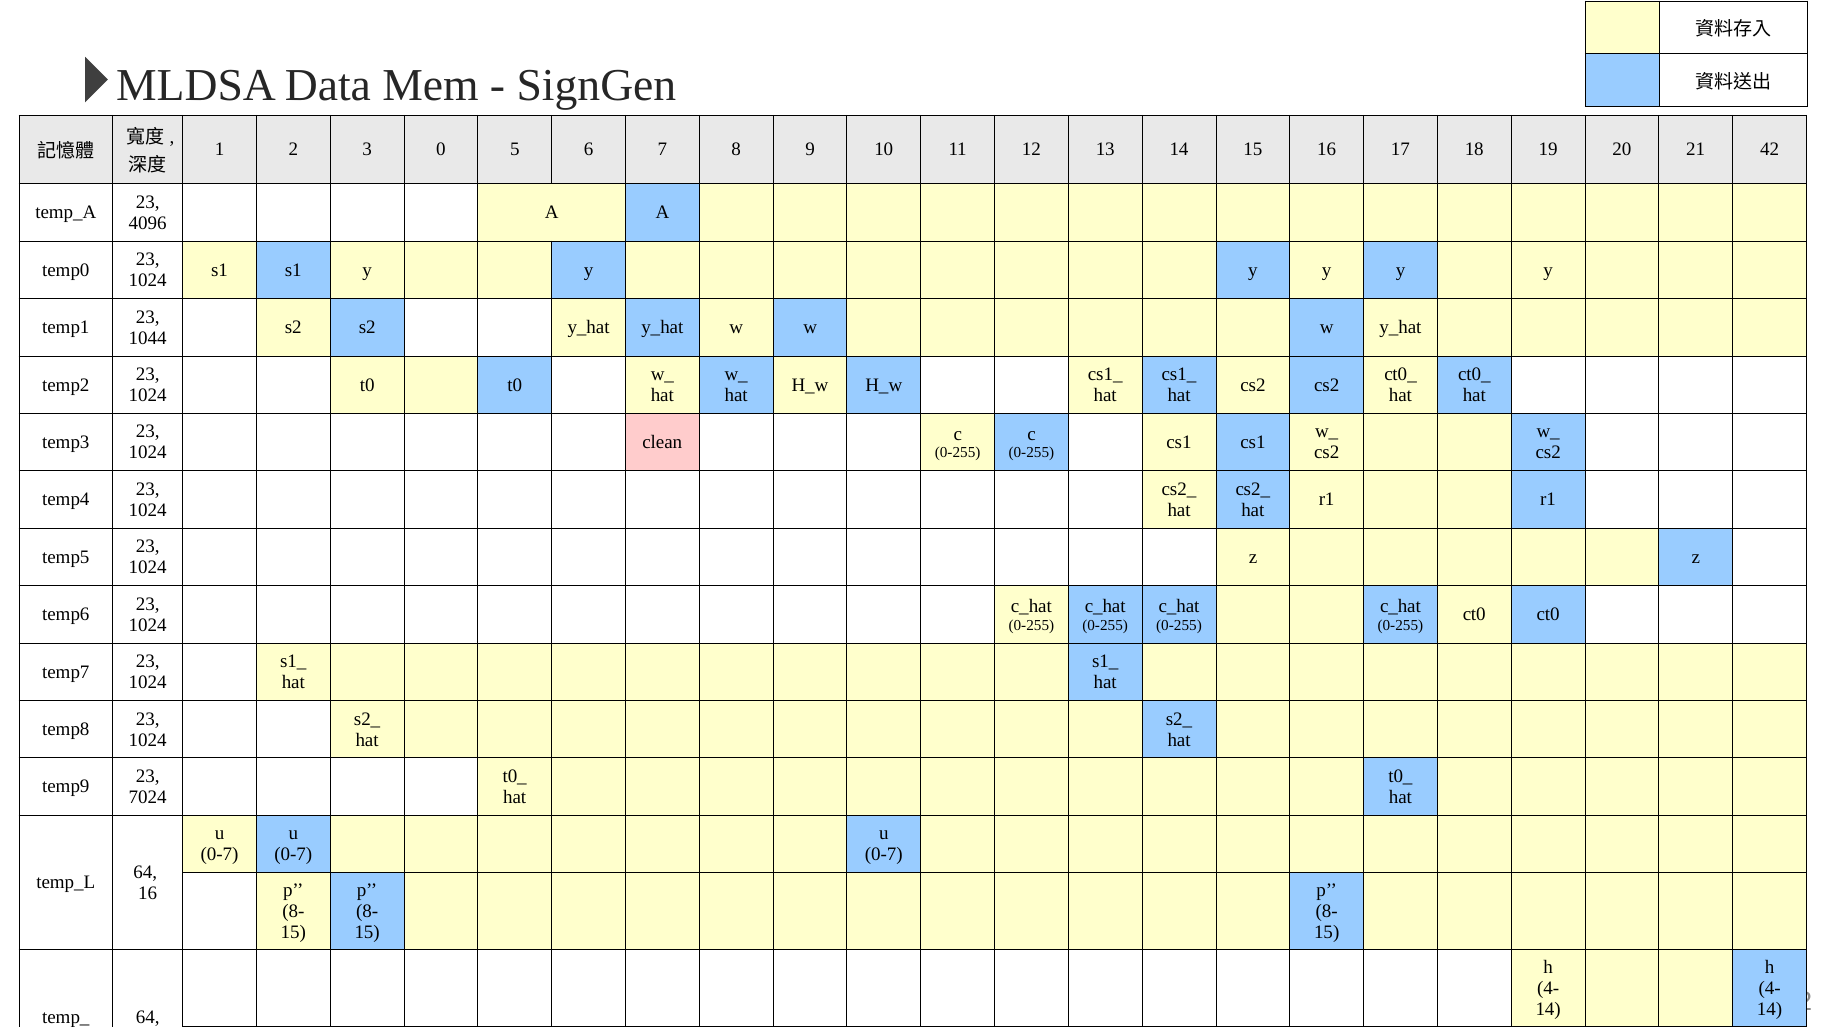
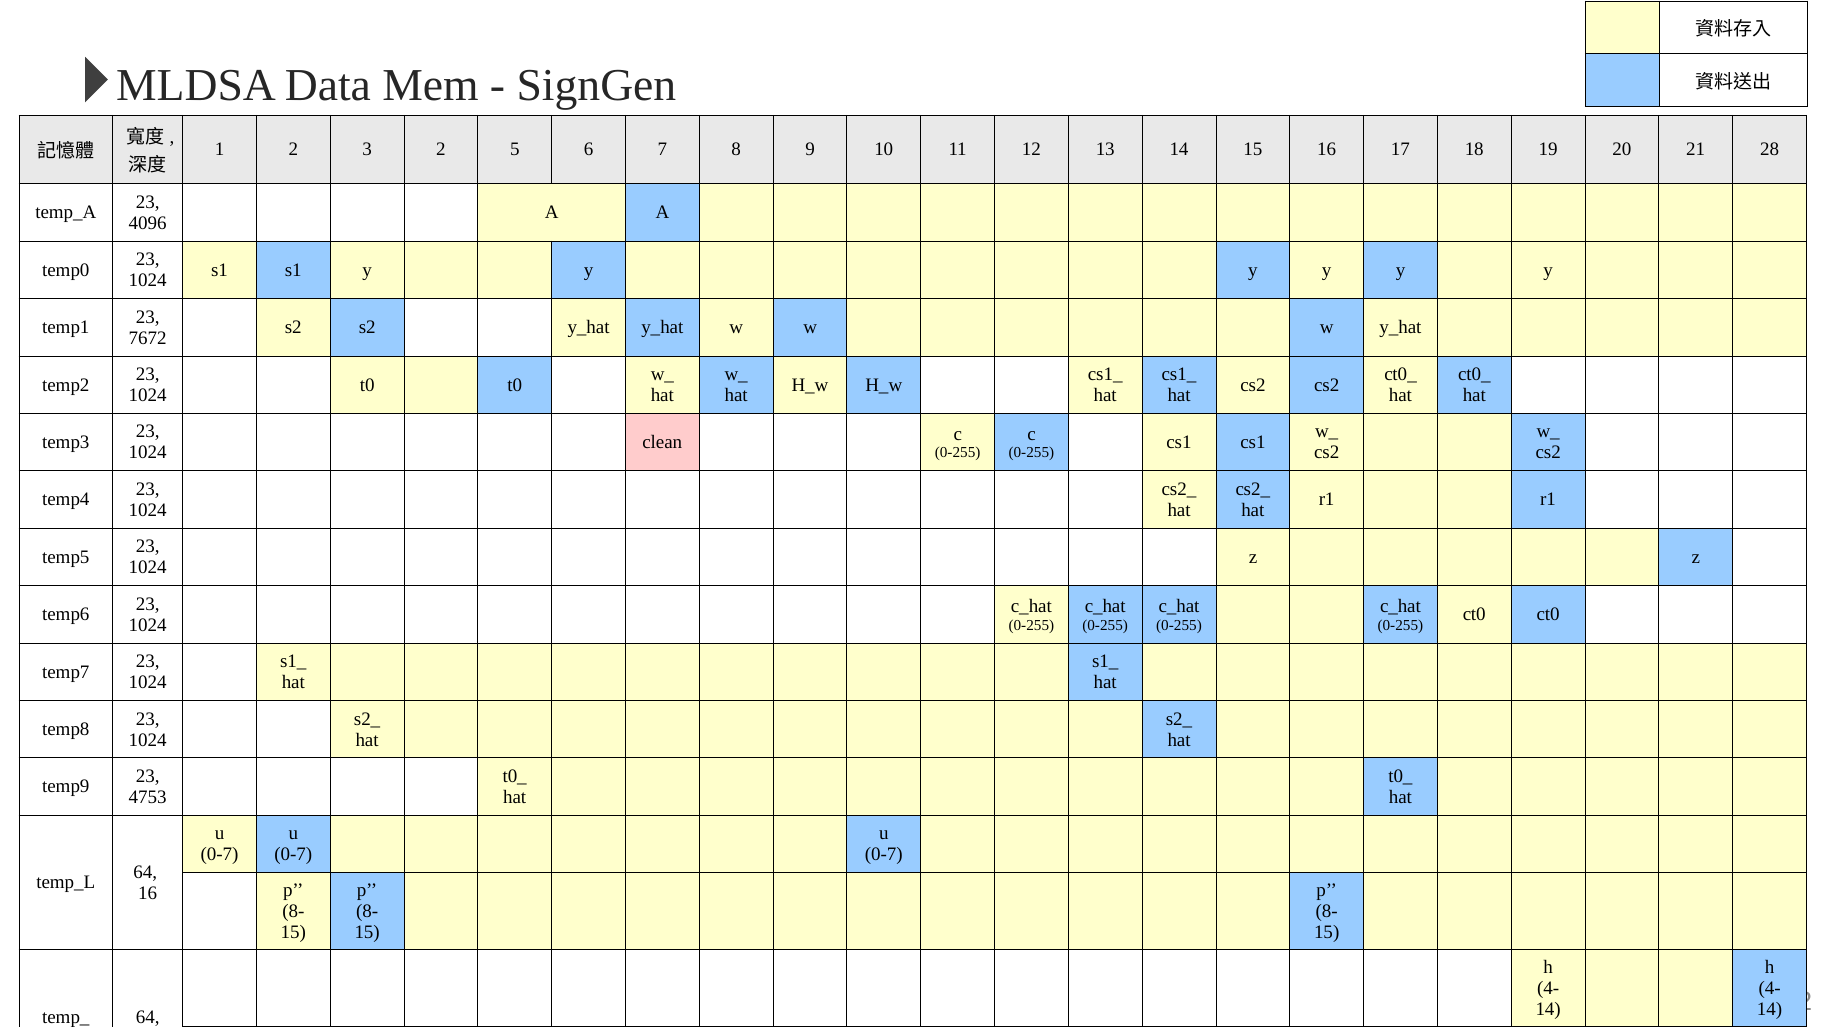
3 0: 0 -> 2
42: 42 -> 28
1044: 1044 -> 7672
7024: 7024 -> 4753
